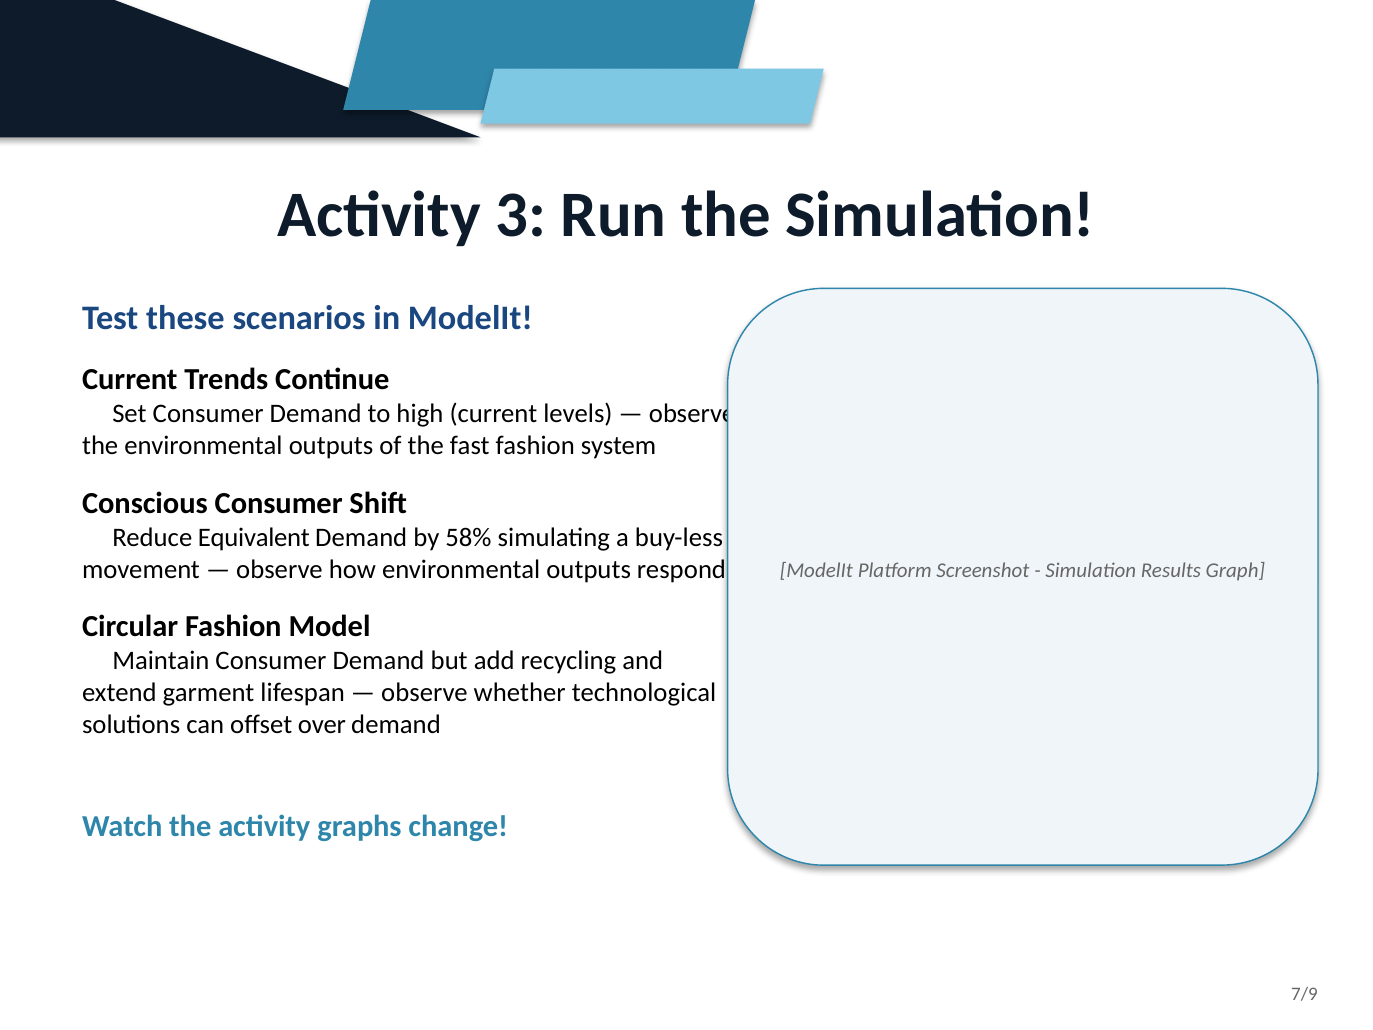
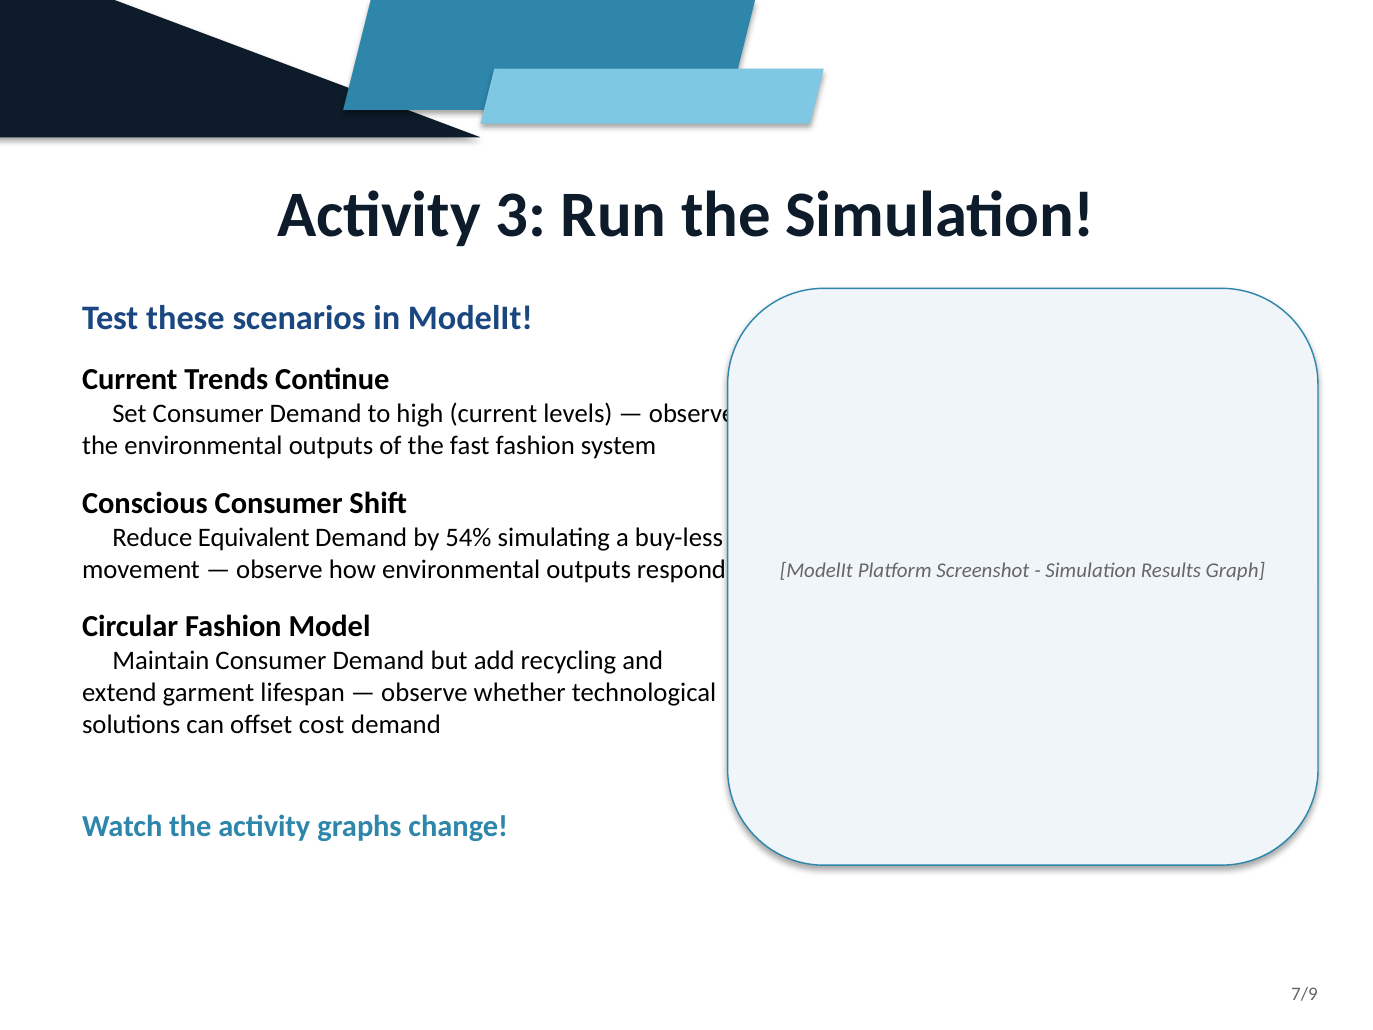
58%: 58% -> 54%
over: over -> cost
